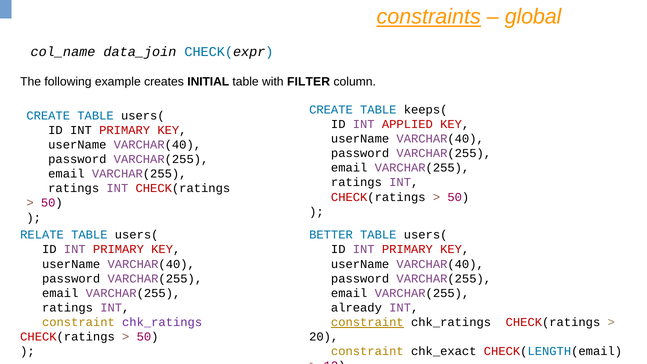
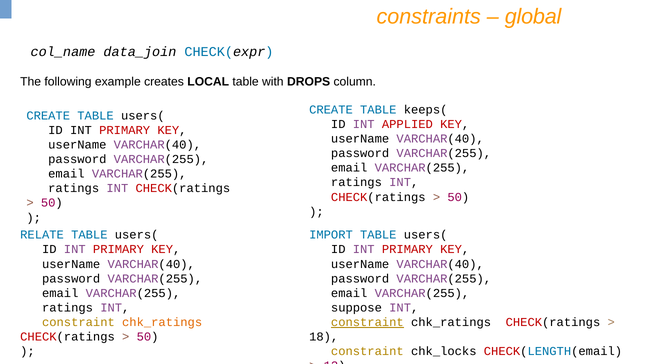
constraints underline: present -> none
INITIAL: INITIAL -> LOCAL
FILTER: FILTER -> DROPS
BETTER: BETTER -> IMPORT
already: already -> suppose
chk_ratings at (162, 322) colour: purple -> orange
20: 20 -> 18
chk_exact: chk_exact -> chk_locks
